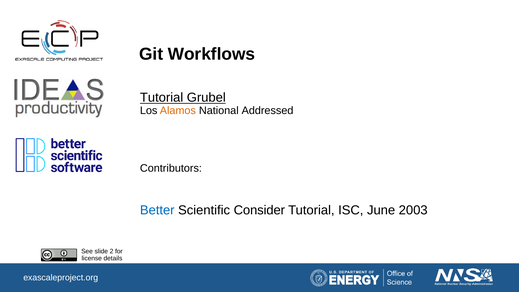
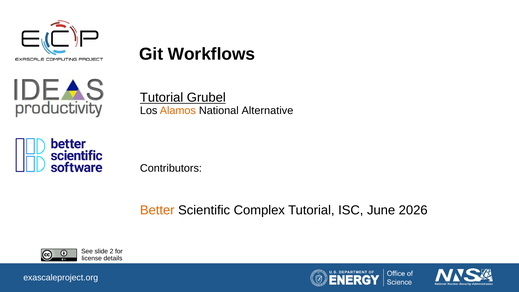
Addressed: Addressed -> Alternative
Better colour: blue -> orange
Consider: Consider -> Complex
2003: 2003 -> 2026
